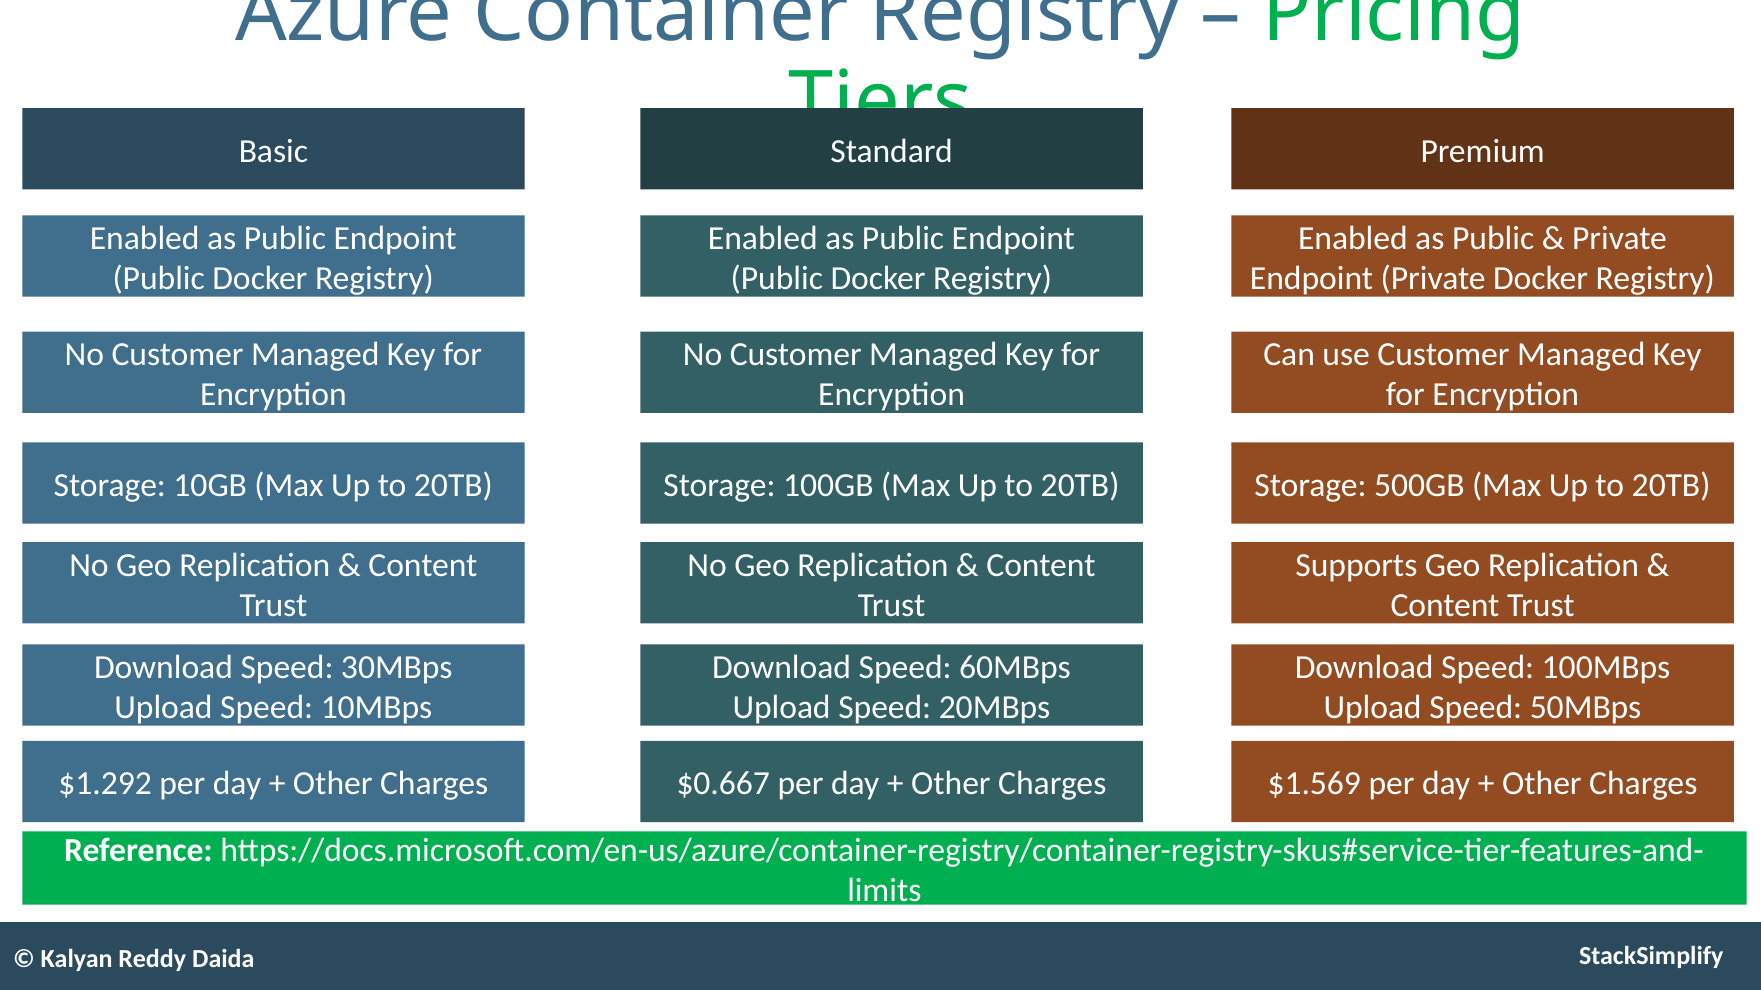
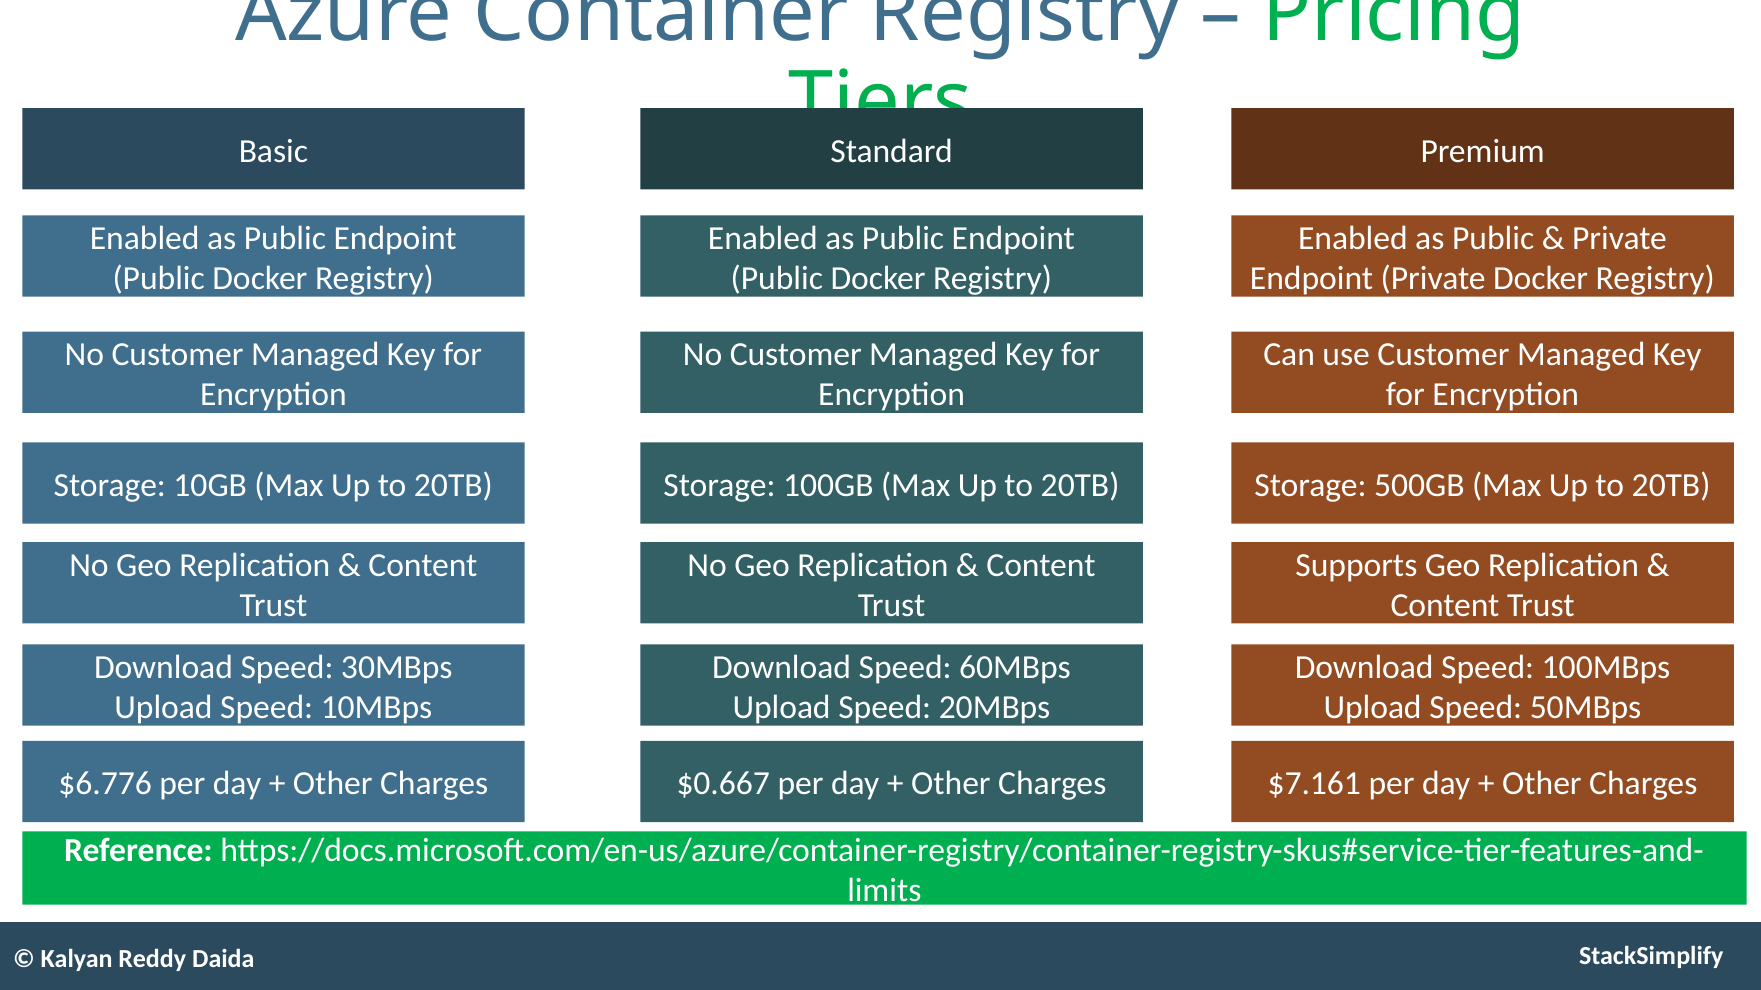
$1.292: $1.292 -> $6.776
$1.569: $1.569 -> $7.161
